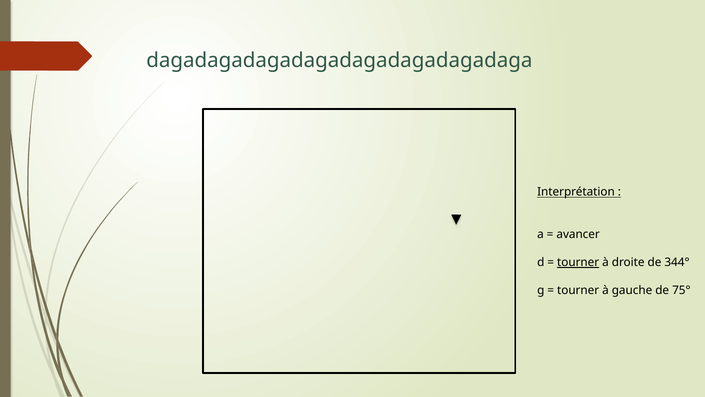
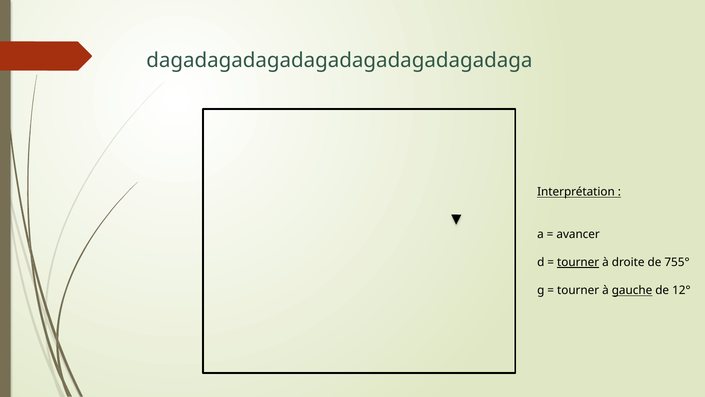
344°: 344° -> 755°
gauche underline: none -> present
75°: 75° -> 12°
